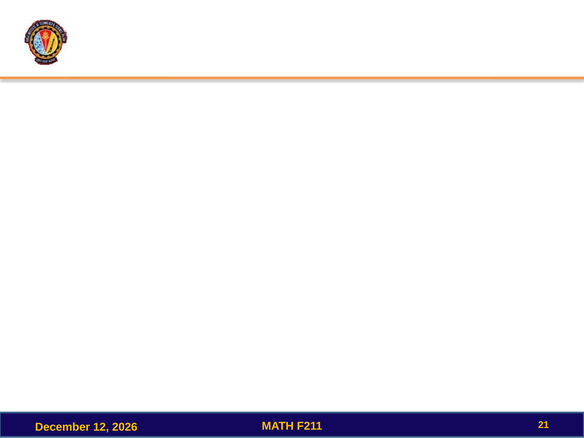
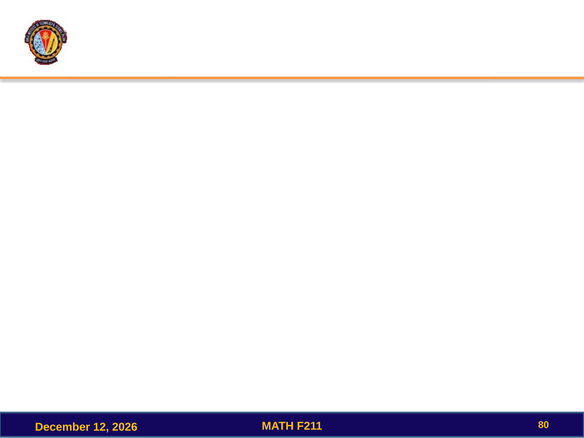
21: 21 -> 80
